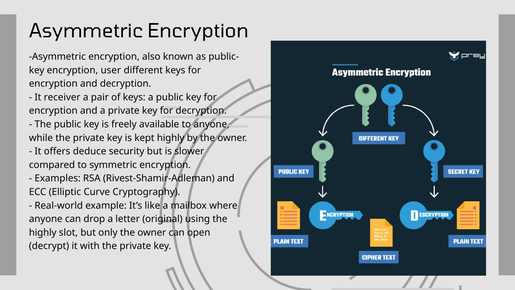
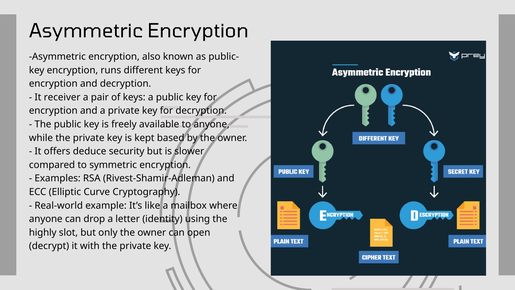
user: user -> runs
kept highly: highly -> based
original: original -> identity
